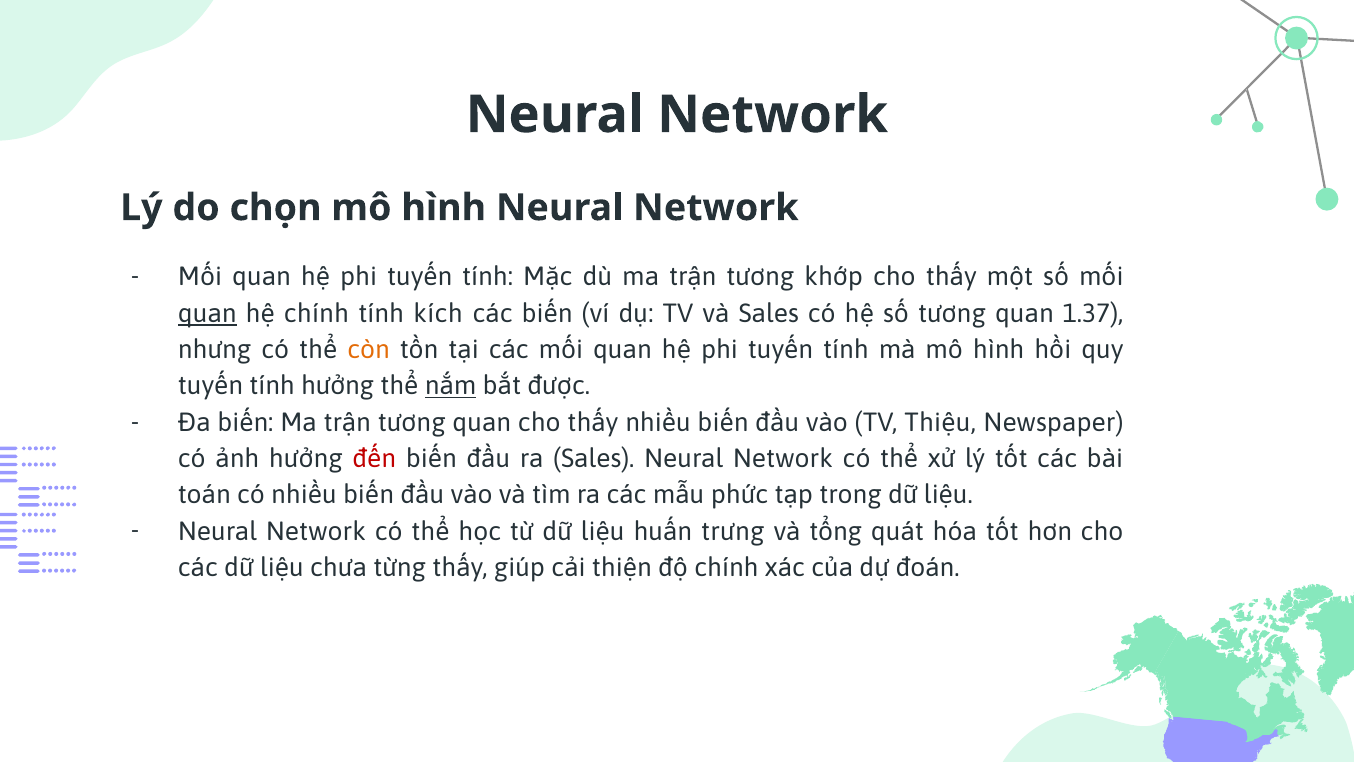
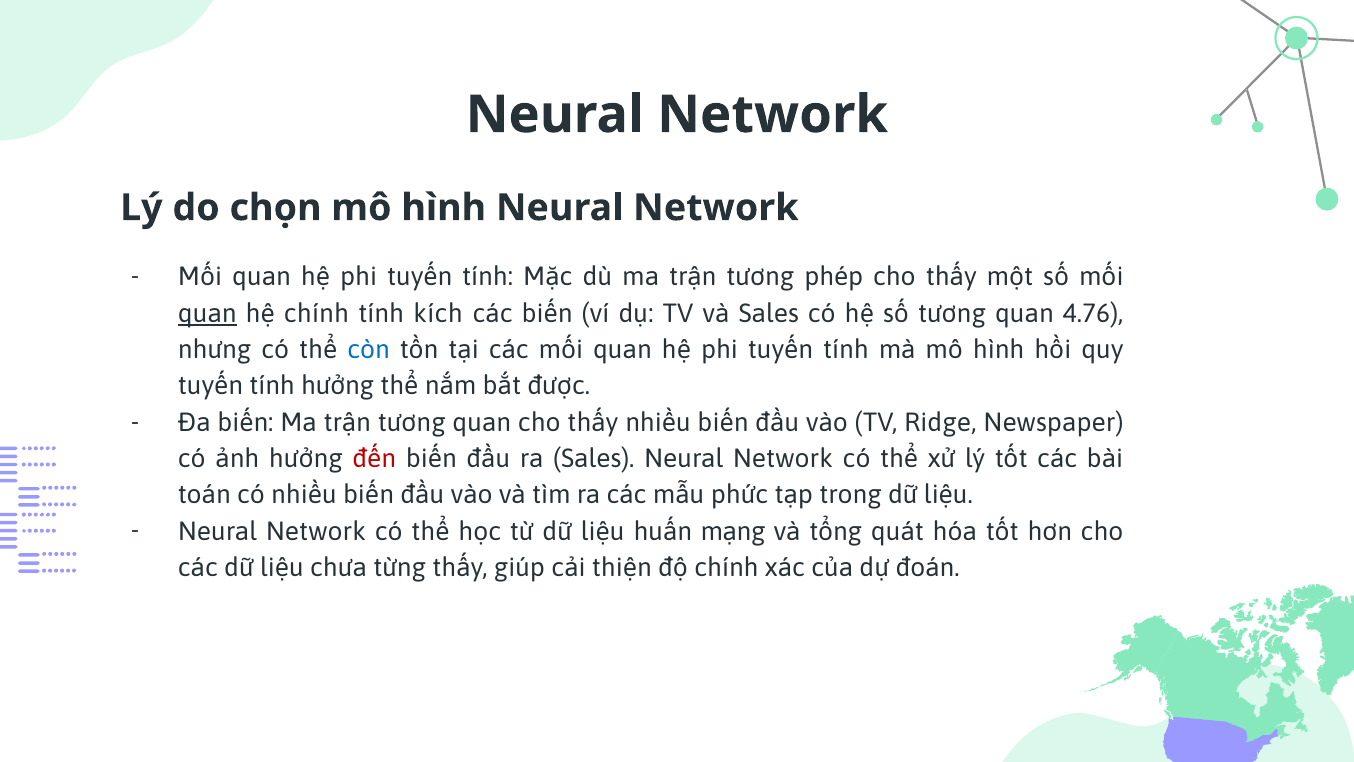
khớp: khớp -> phép
1.37: 1.37 -> 4.76
còn colour: orange -> blue
nắm underline: present -> none
Thiệu: Thiệu -> Ridge
trưng: trưng -> mạng
